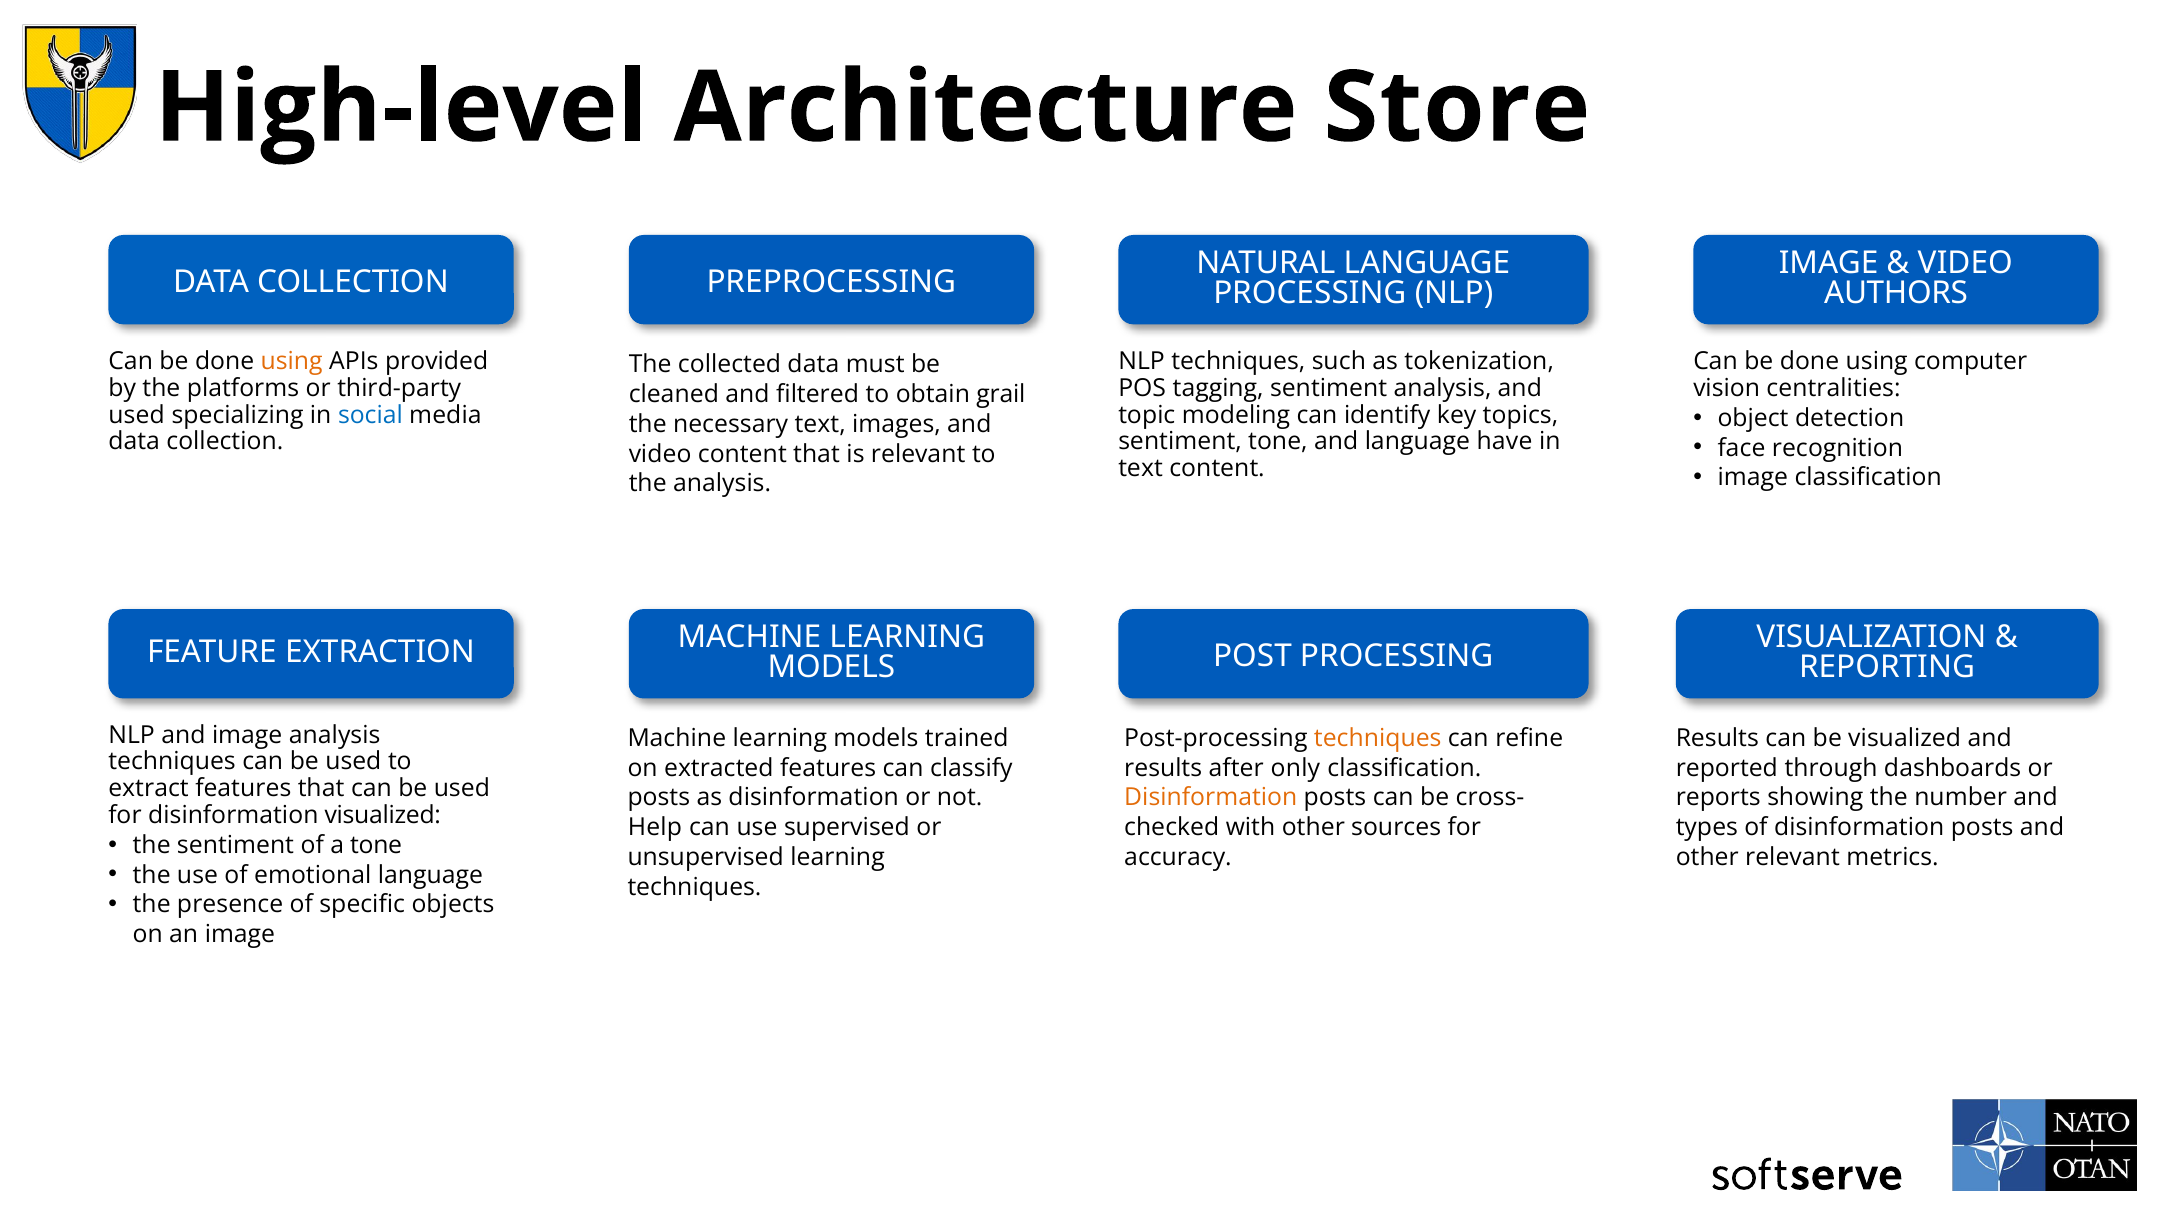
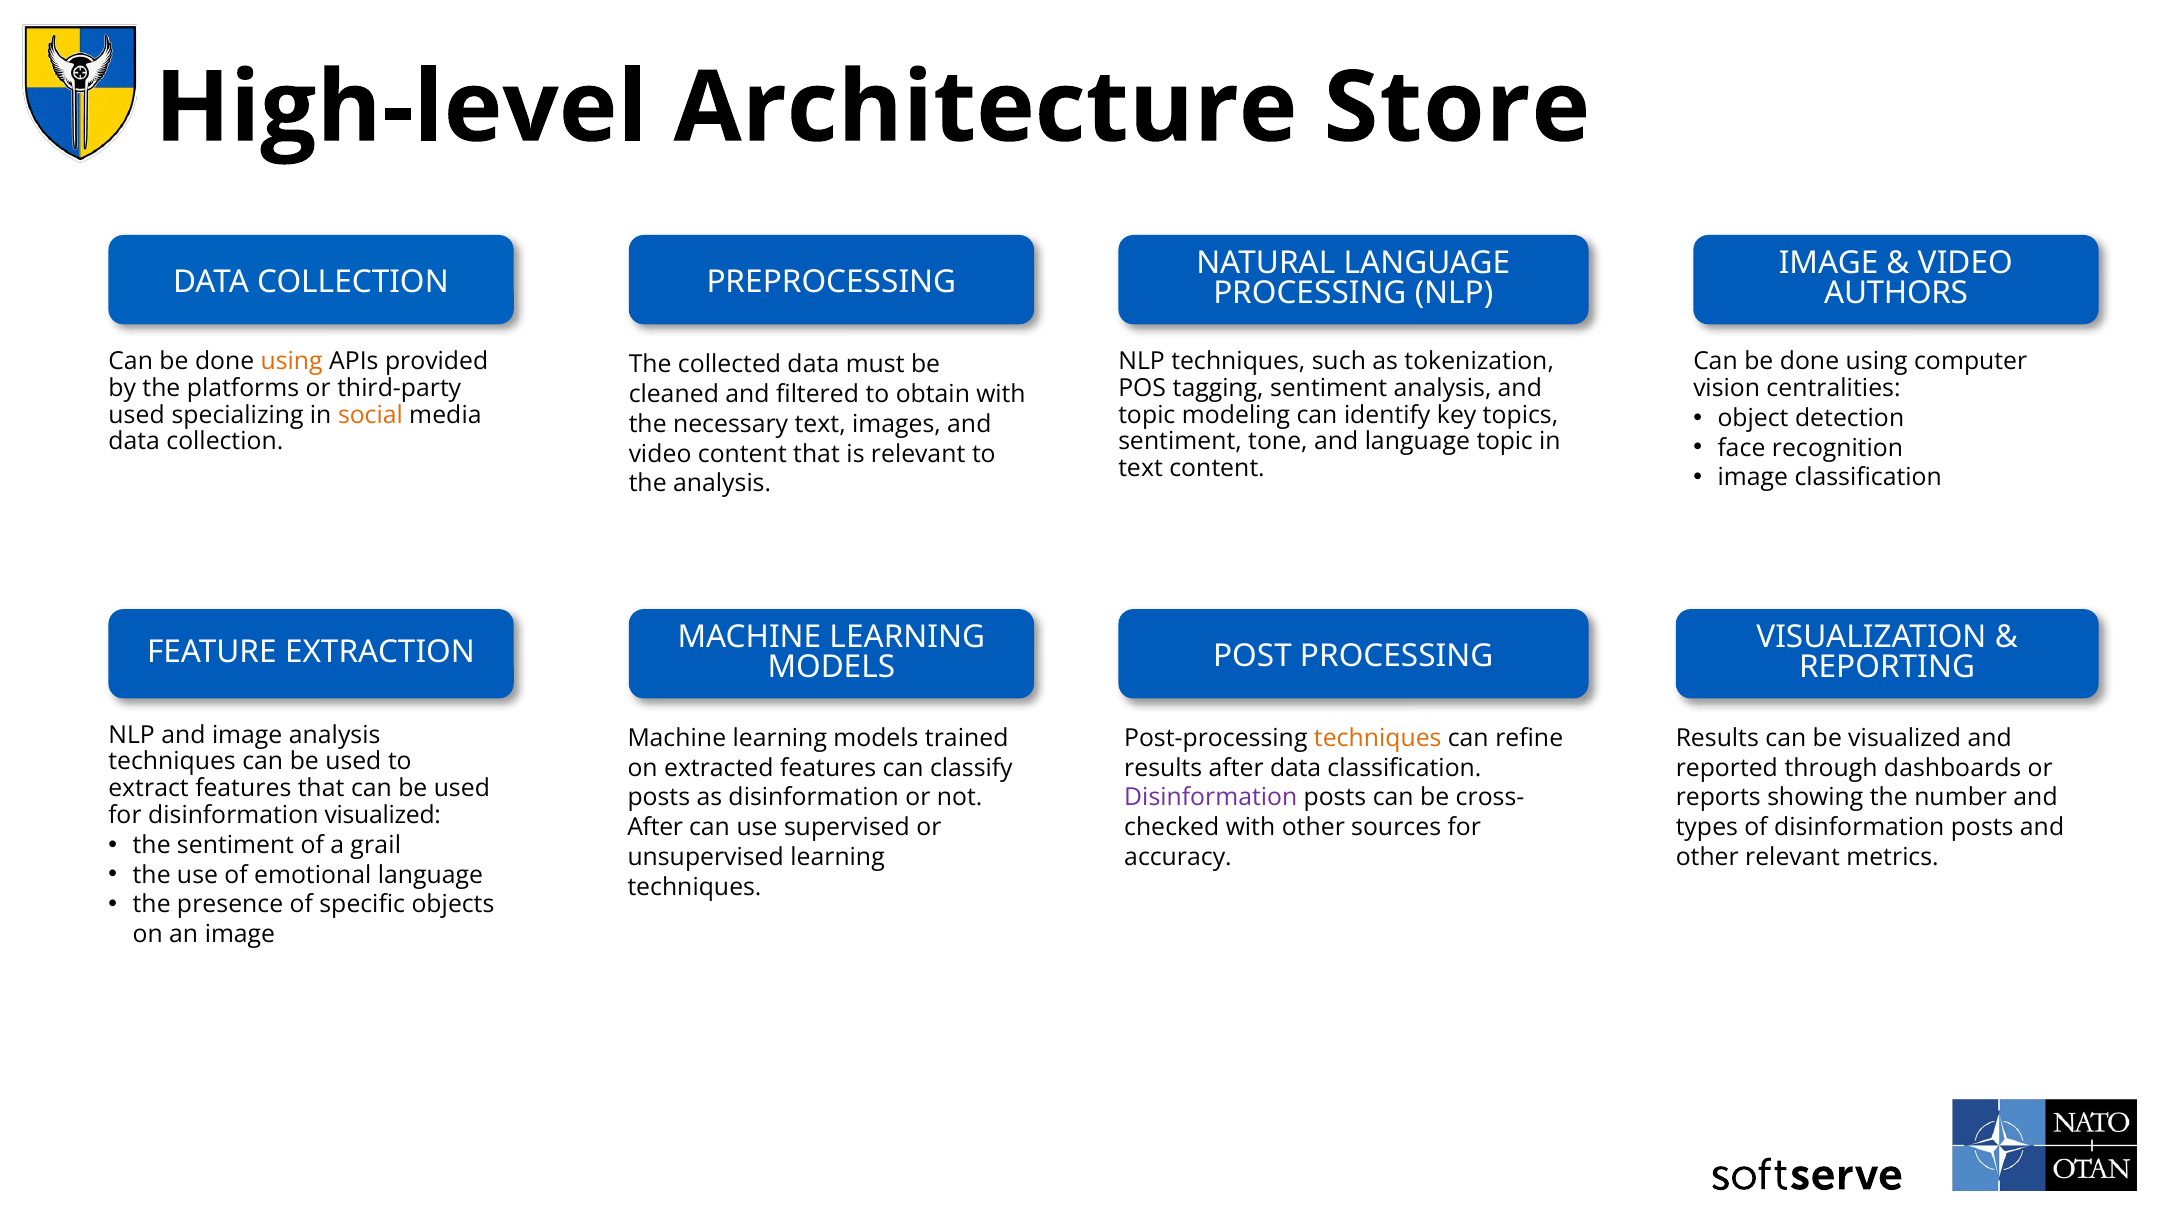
obtain grail: grail -> with
social colour: blue -> orange
language have: have -> topic
after only: only -> data
Disinformation at (1211, 798) colour: orange -> purple
Help at (655, 828): Help -> After
a tone: tone -> grail
